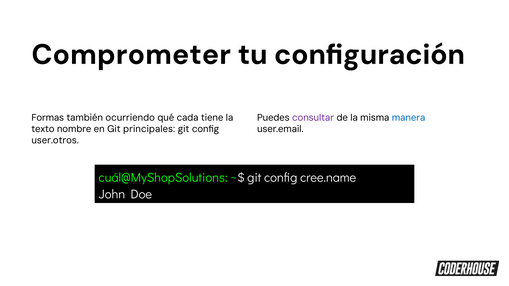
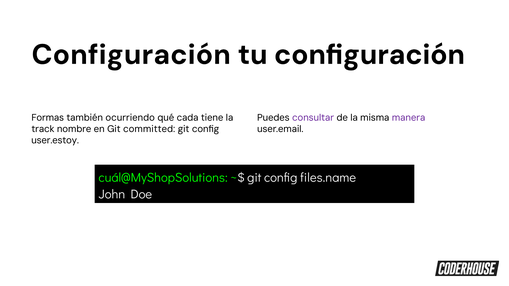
Comprometer at (131, 55): Comprometer -> Configuración
manera colour: blue -> purple
texto: texto -> track
principales: principales -> committed
user.otros: user.otros -> user.estoy
cree.name: cree.name -> files.name
